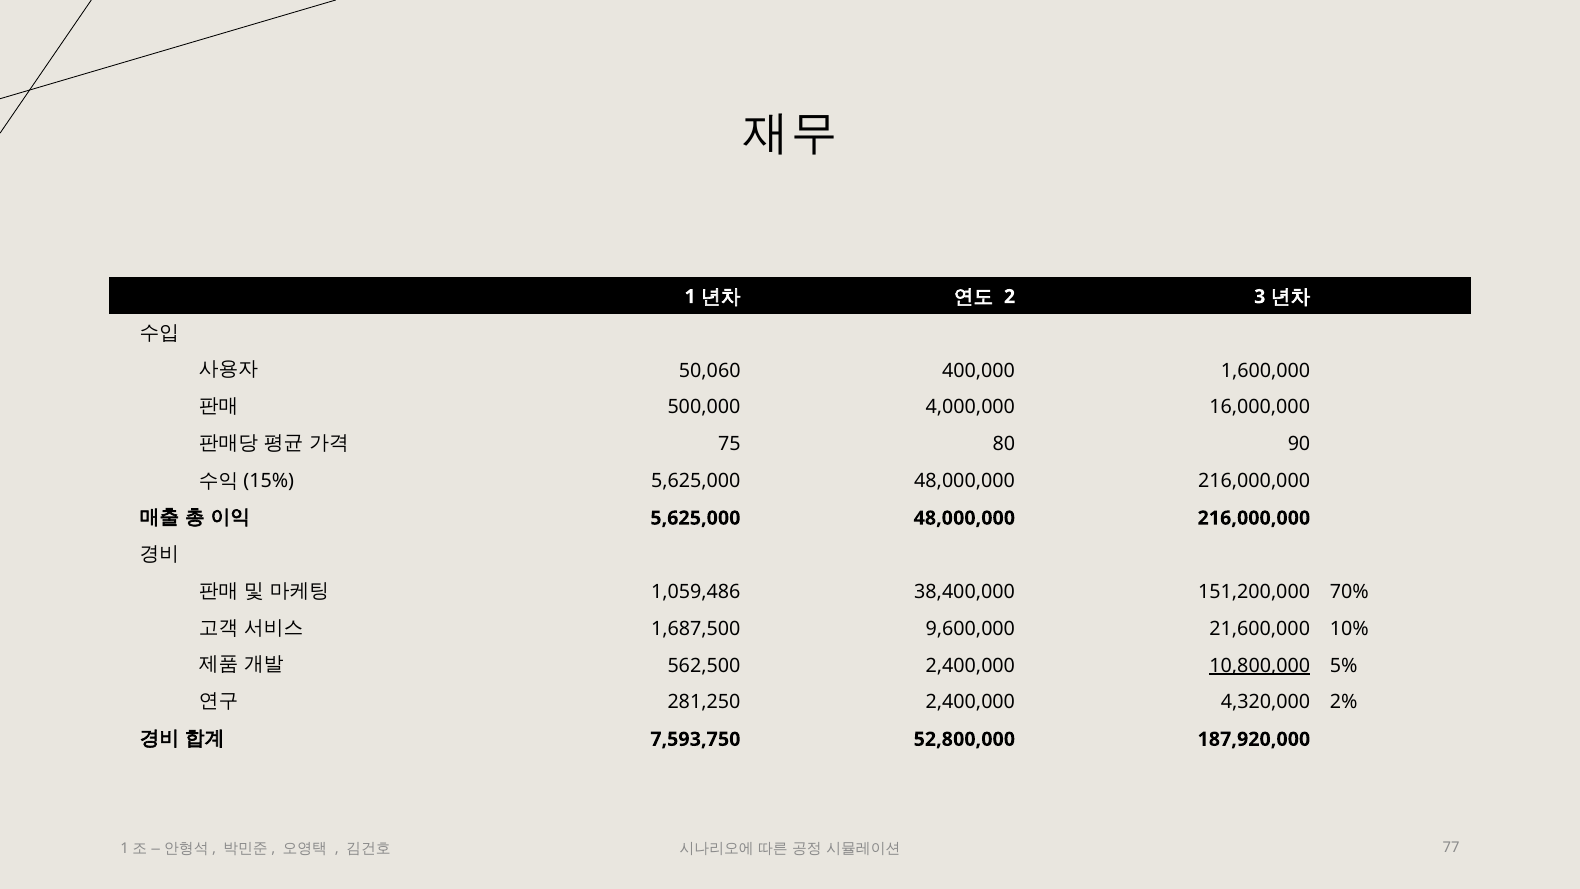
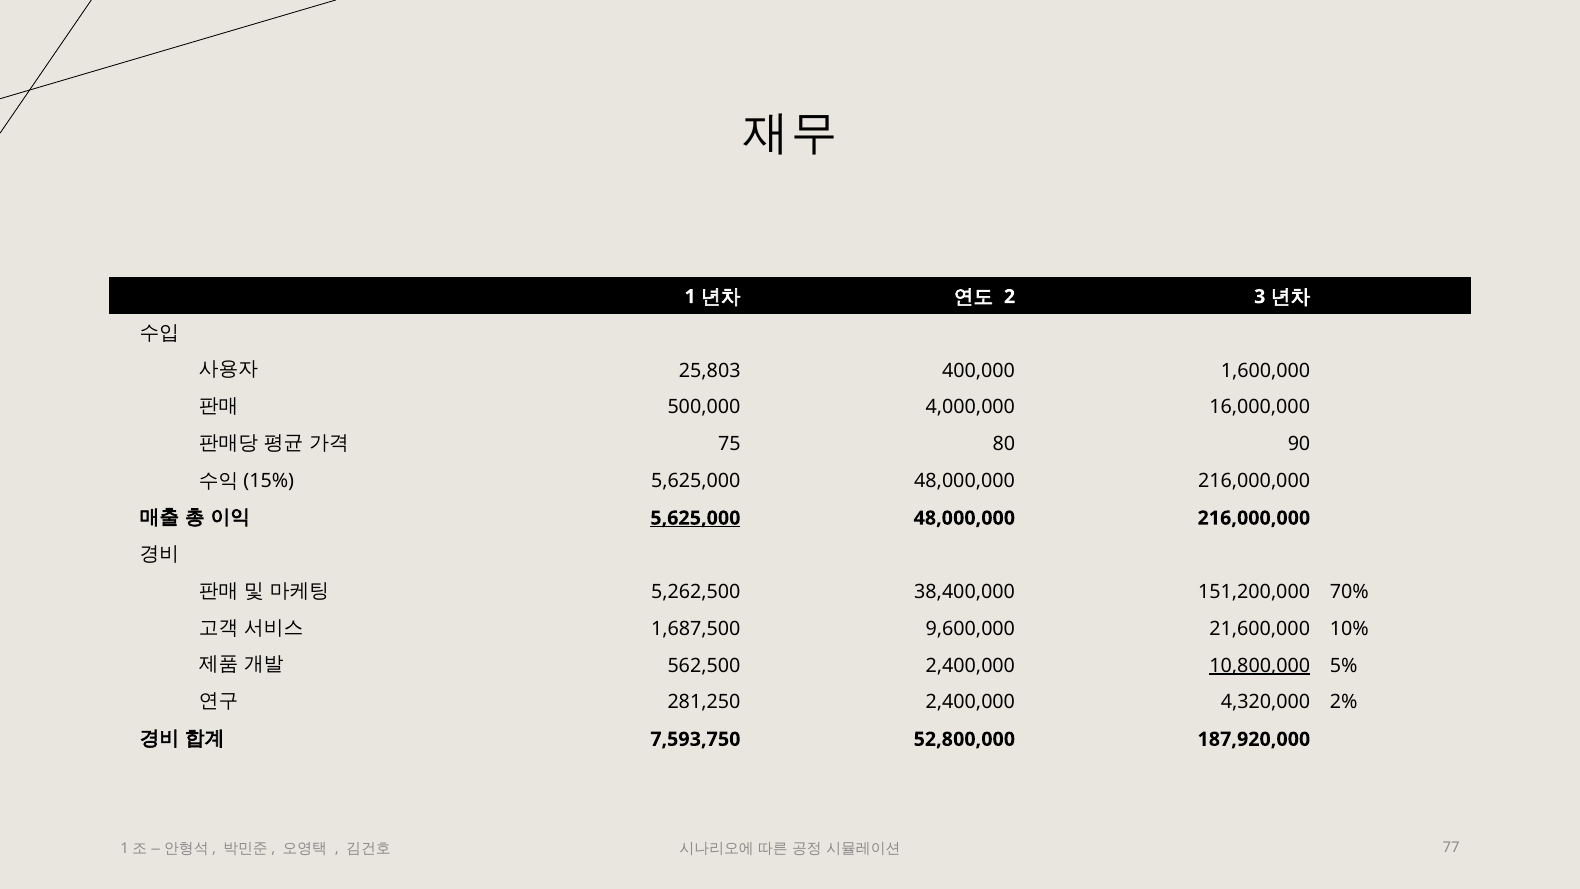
50,060: 50,060 -> 25,803
5,625,000 at (695, 518) underline: none -> present
1,059,486: 1,059,486 -> 5,262,500
